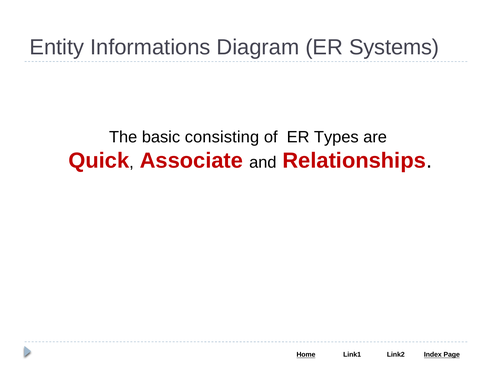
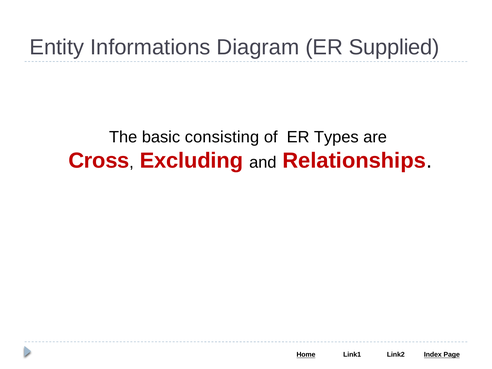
Systems: Systems -> Supplied
Quick: Quick -> Cross
Associate: Associate -> Excluding
